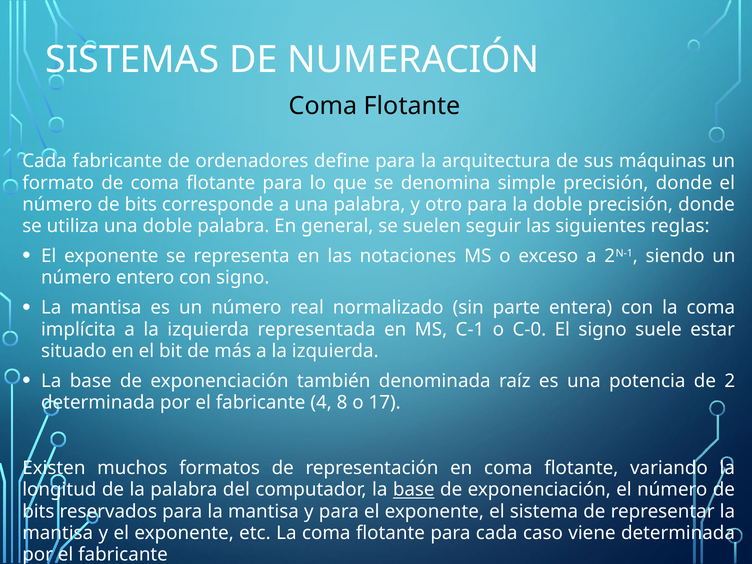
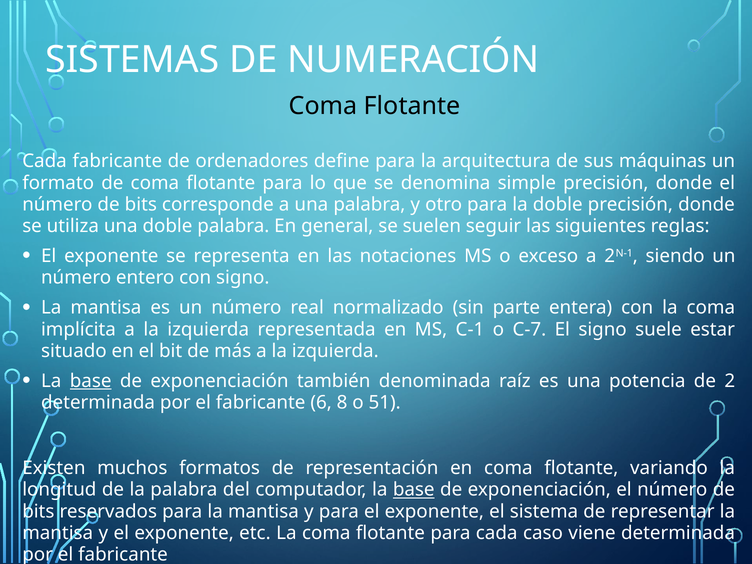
C-0: C-0 -> C-7
base at (91, 381) underline: none -> present
4: 4 -> 6
17: 17 -> 51
